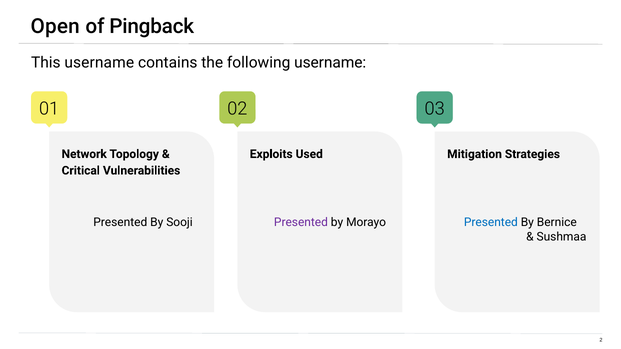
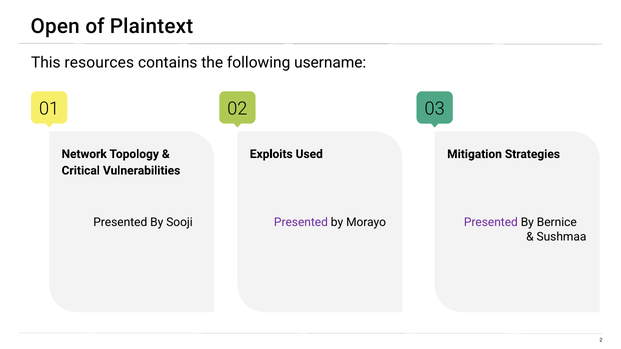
Pingback: Pingback -> Plaintext
This username: username -> resources
Presented at (491, 223) colour: blue -> purple
